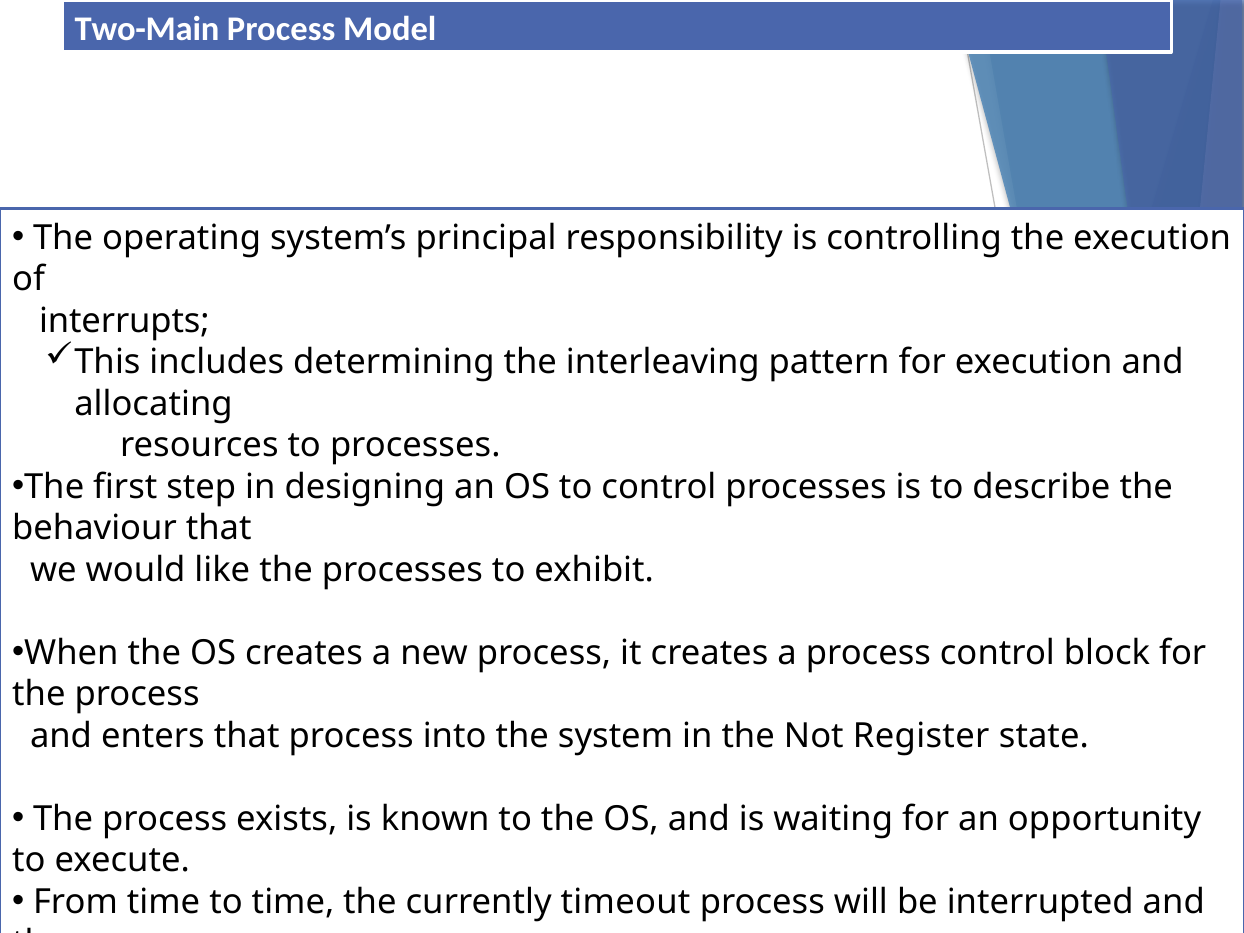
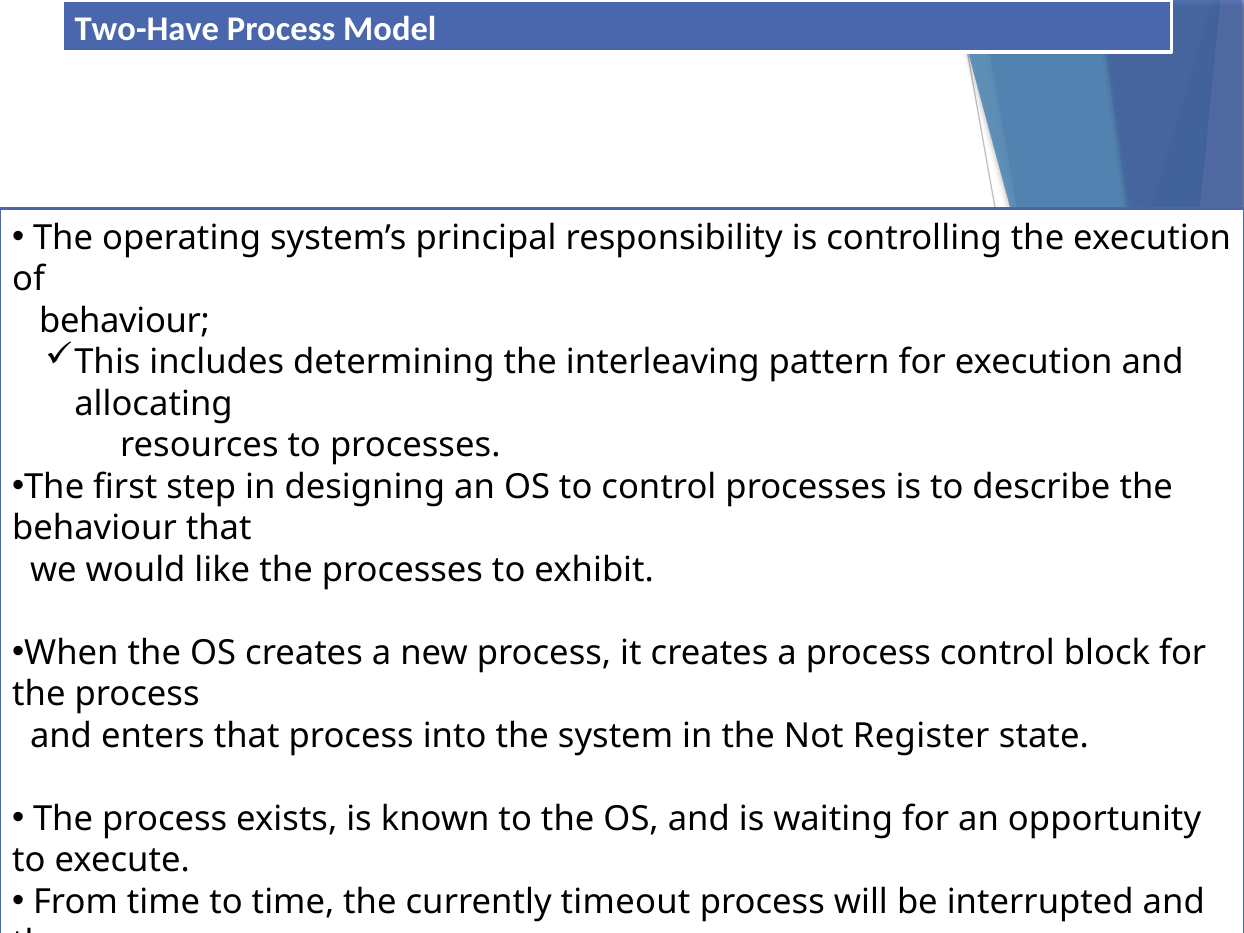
Two-Main: Two-Main -> Two-Have
interrupts at (124, 321): interrupts -> behaviour
